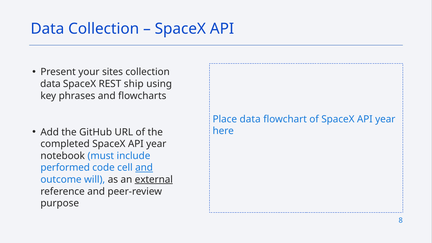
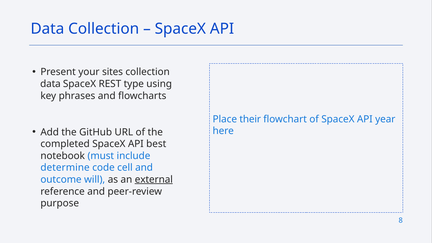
ship: ship -> type
Place data: data -> their
completed SpaceX API year: year -> best
performed: performed -> determine
and at (144, 168) underline: present -> none
